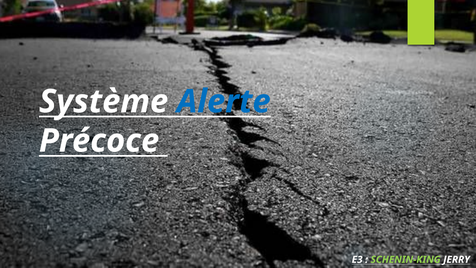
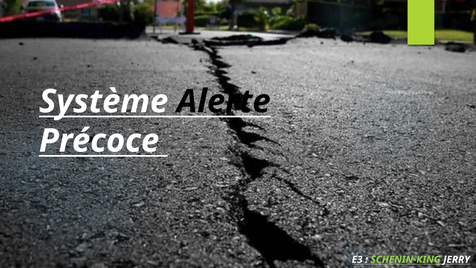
Alerte colour: blue -> black
